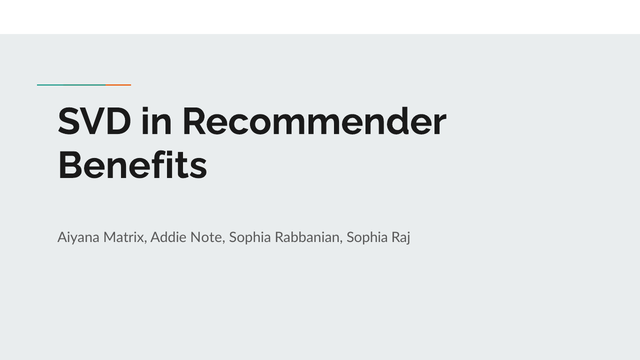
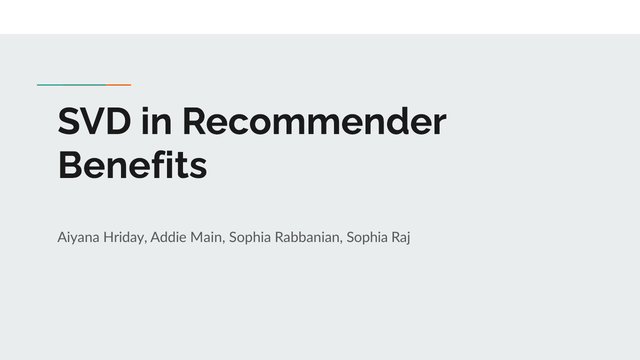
Matrix: Matrix -> Hriday
Note: Note -> Main
